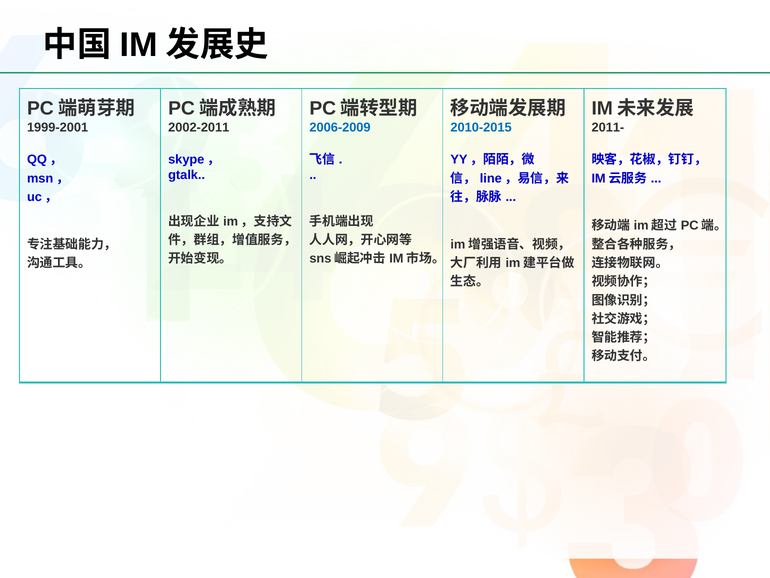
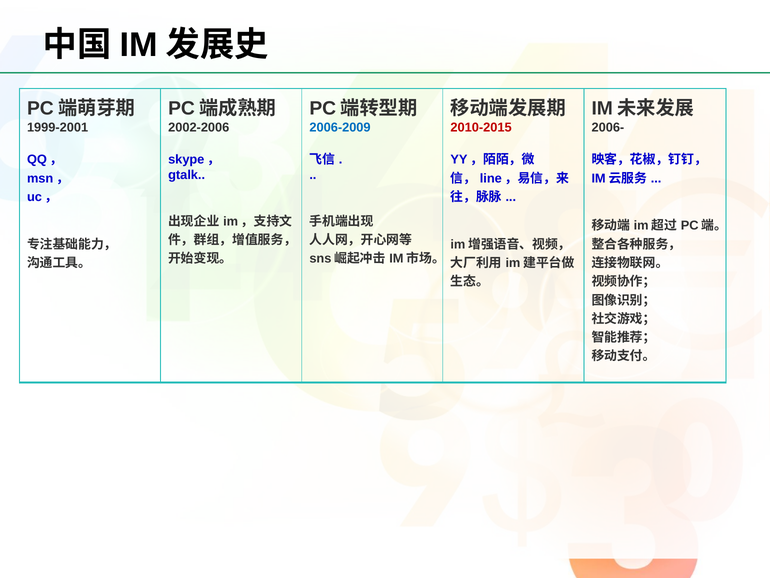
2002-2011: 2002-2011 -> 2002-2006
2010-2015 colour: blue -> red
2011-: 2011- -> 2006-
